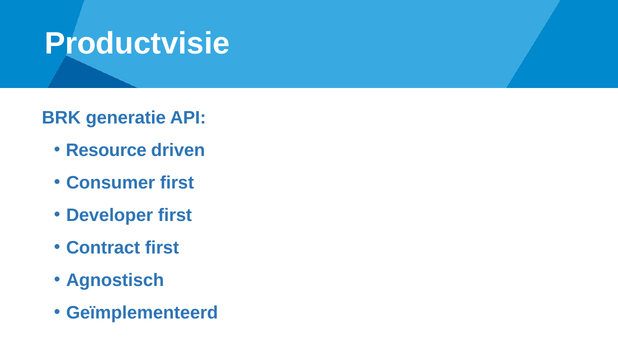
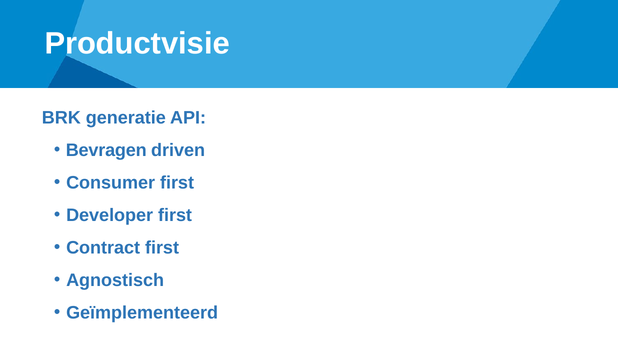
Resource: Resource -> Bevragen
